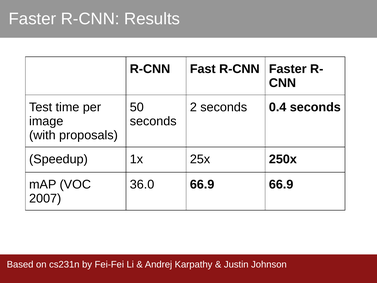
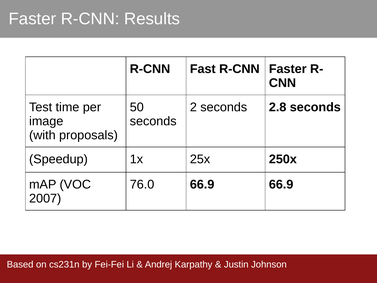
0.4: 0.4 -> 2.8
36.0: 36.0 -> 76.0
